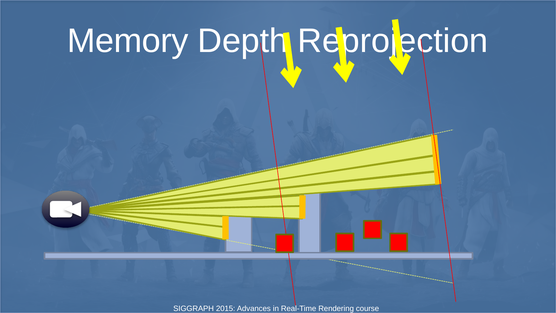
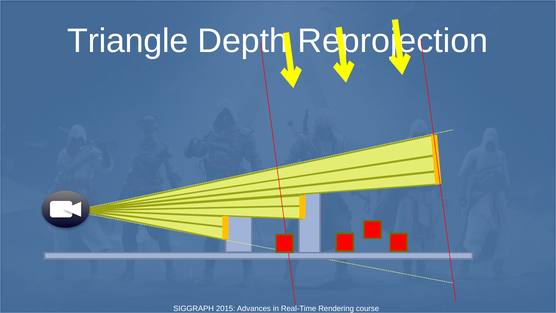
Memory: Memory -> Triangle
